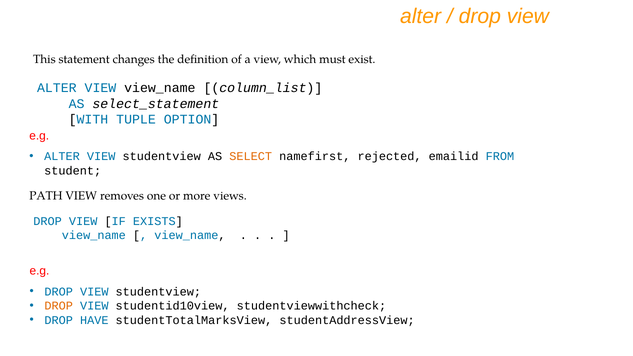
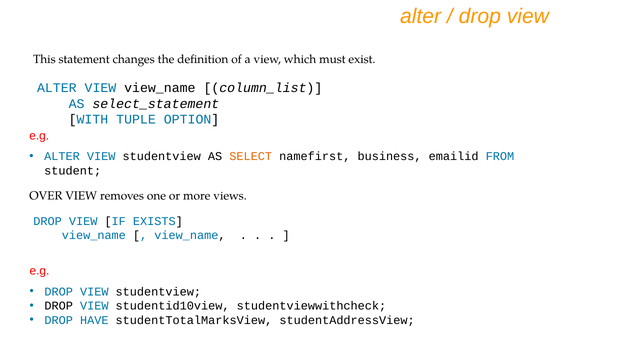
rejected: rejected -> business
PATH: PATH -> OVER
DROP at (59, 306) colour: orange -> black
